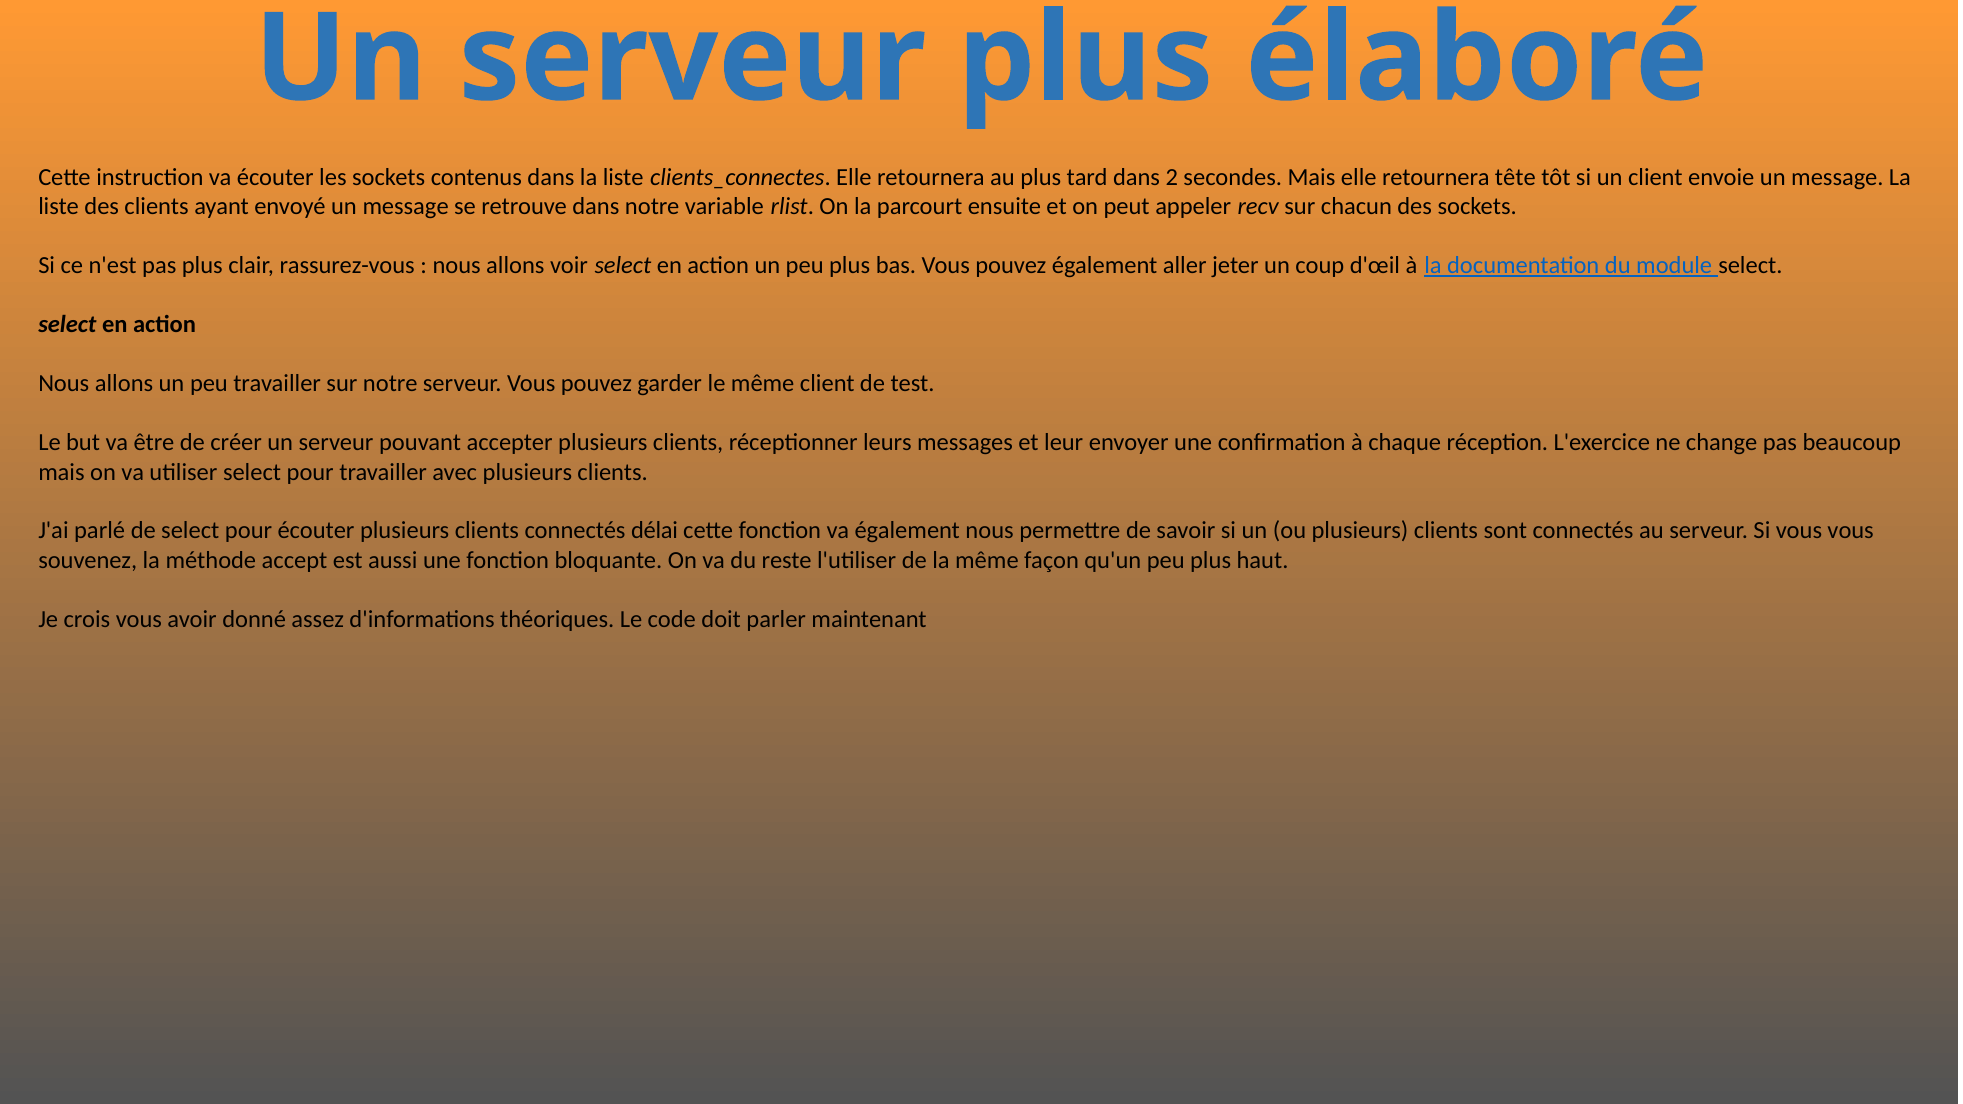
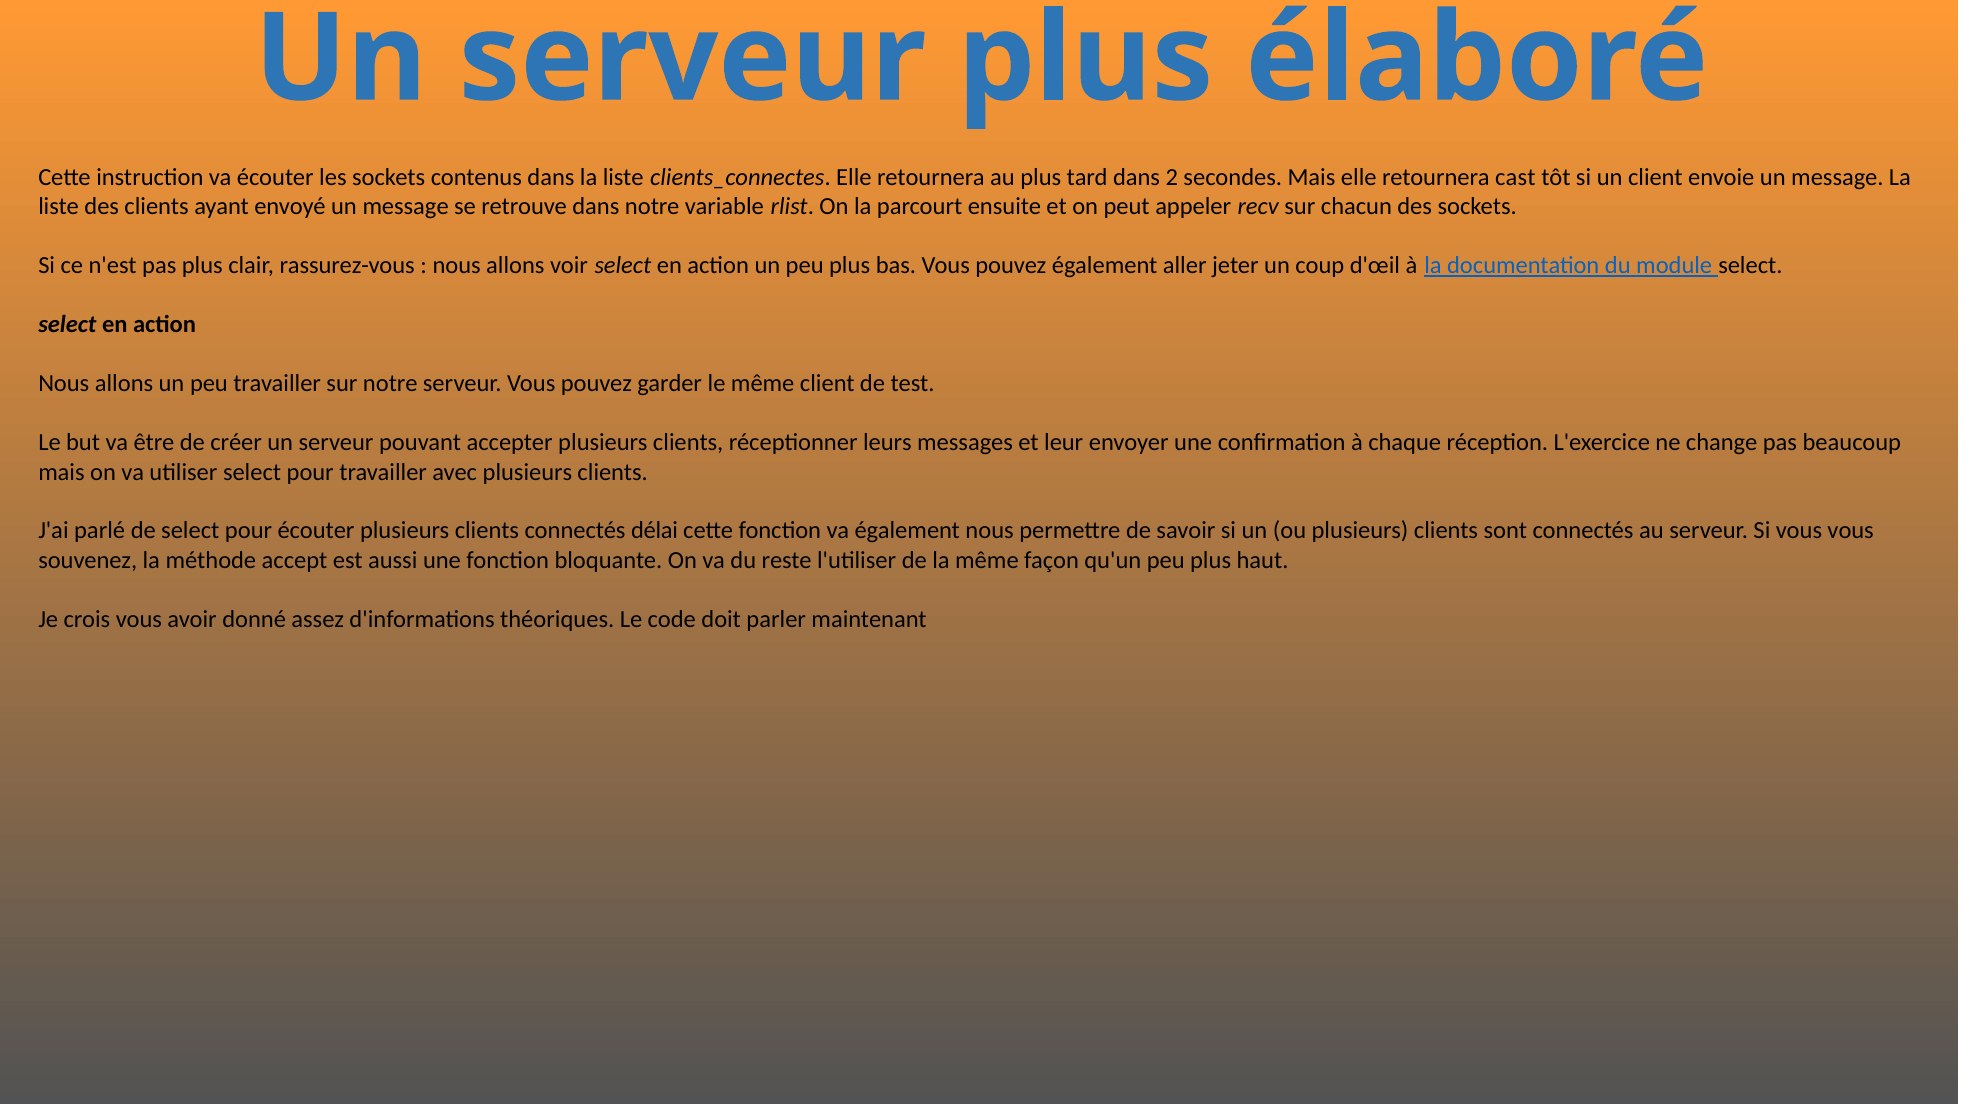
tête: tête -> cast
